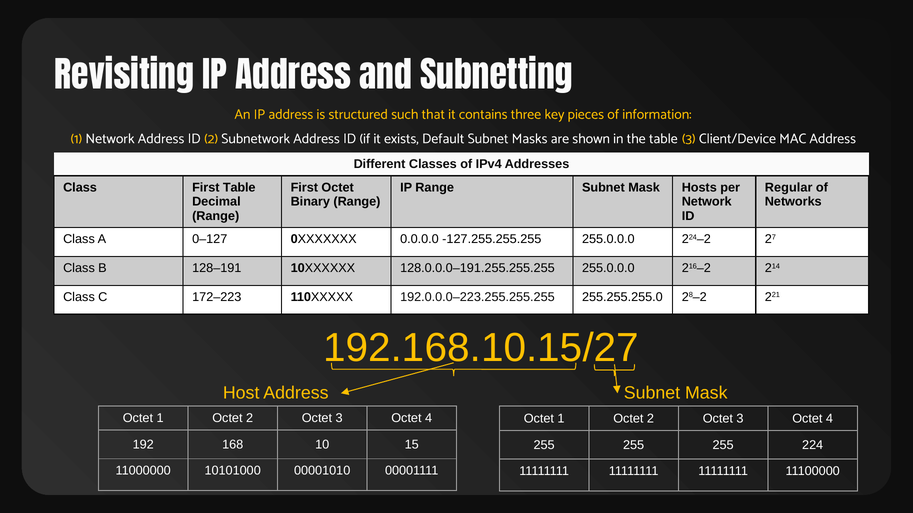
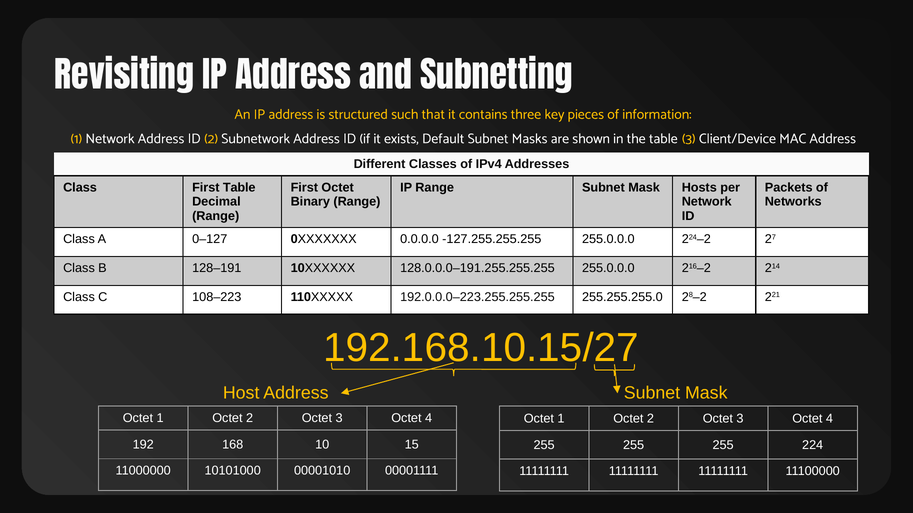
Regular: Regular -> Packets
172–223: 172–223 -> 108–223
